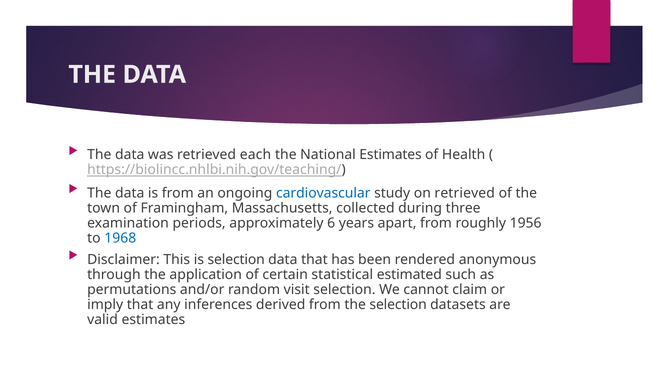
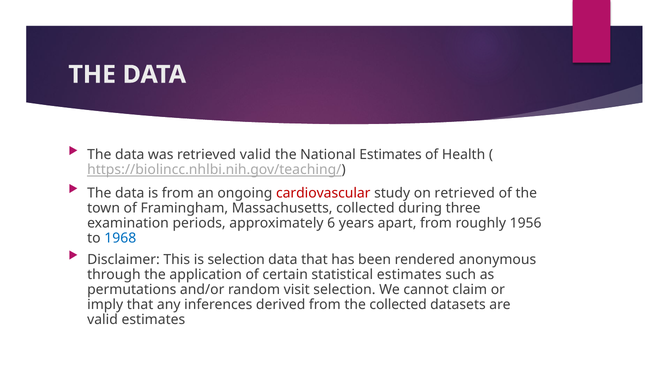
retrieved each: each -> valid
cardiovascular colour: blue -> red
statistical estimated: estimated -> estimates
the selection: selection -> collected
